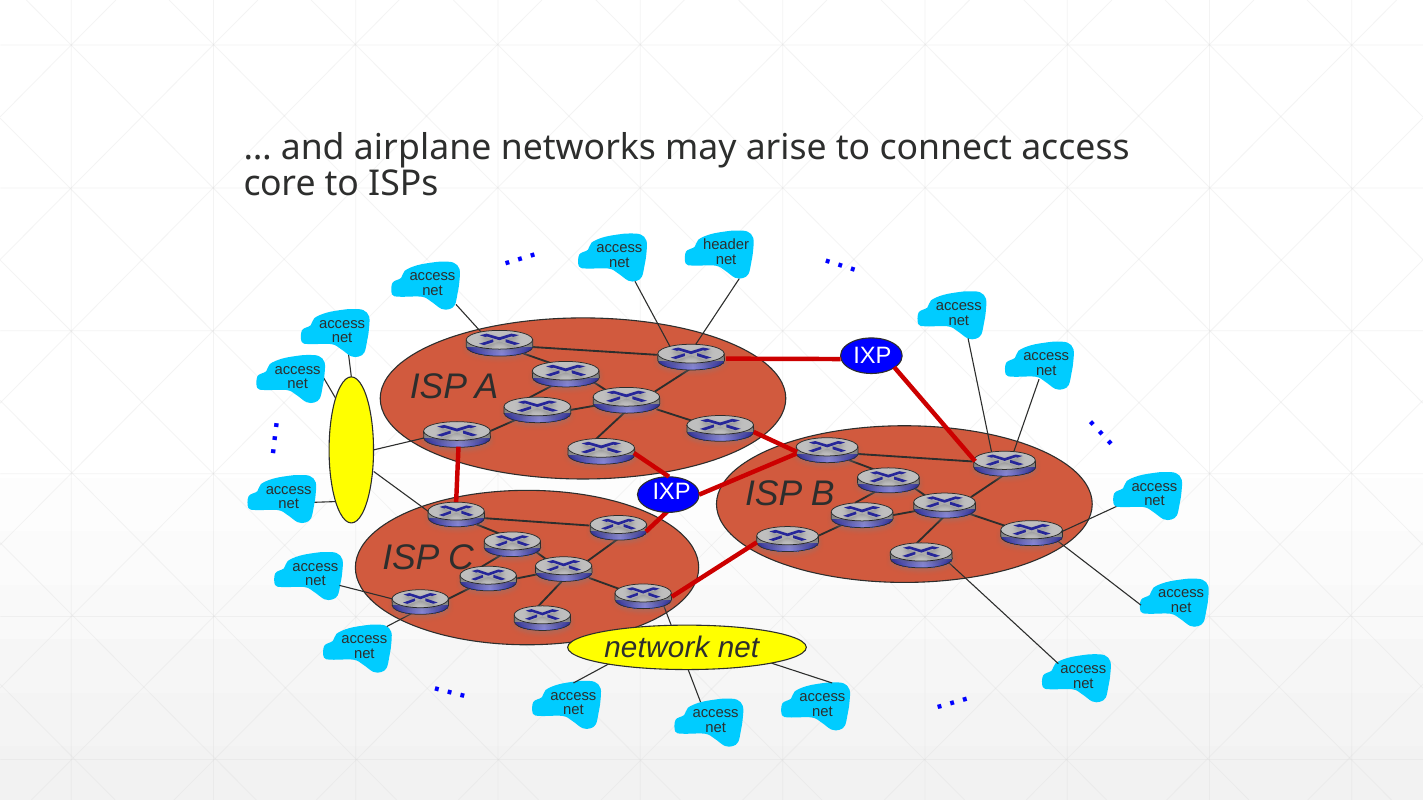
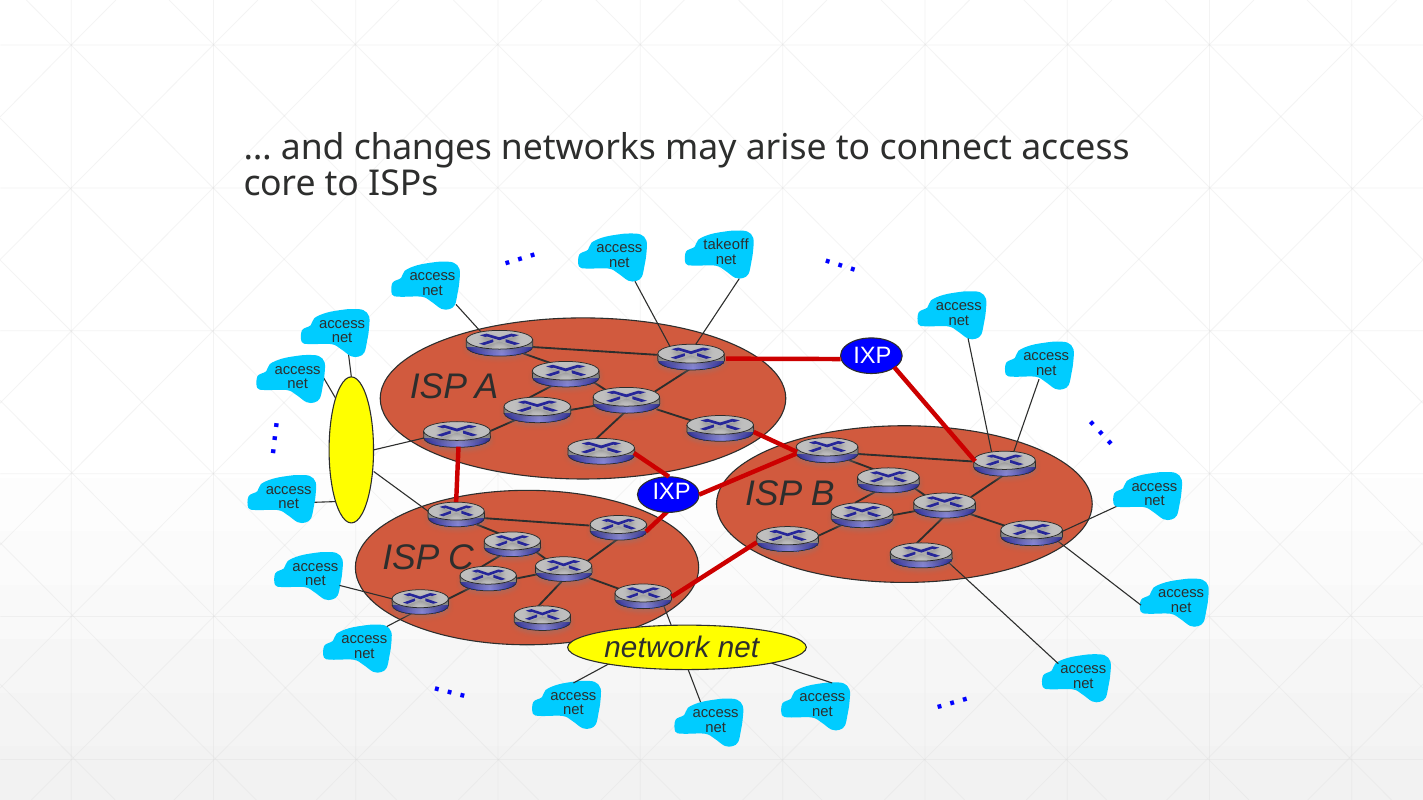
airplane: airplane -> changes
header: header -> takeoff
